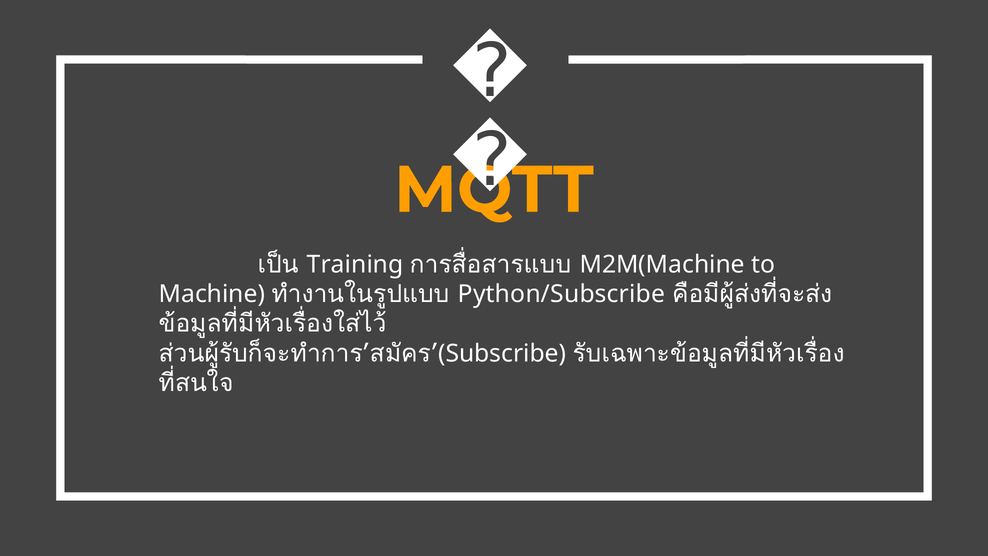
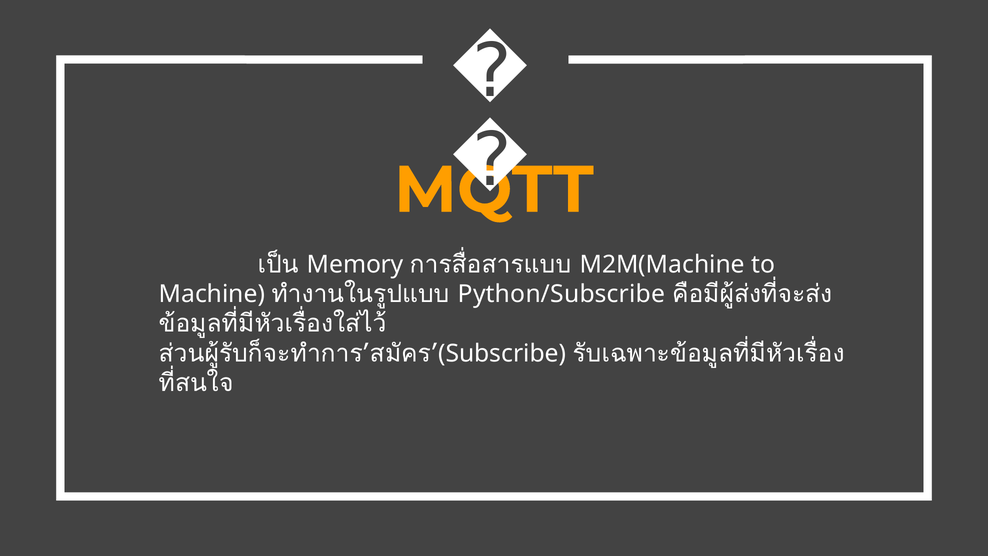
Training: Training -> Memory
